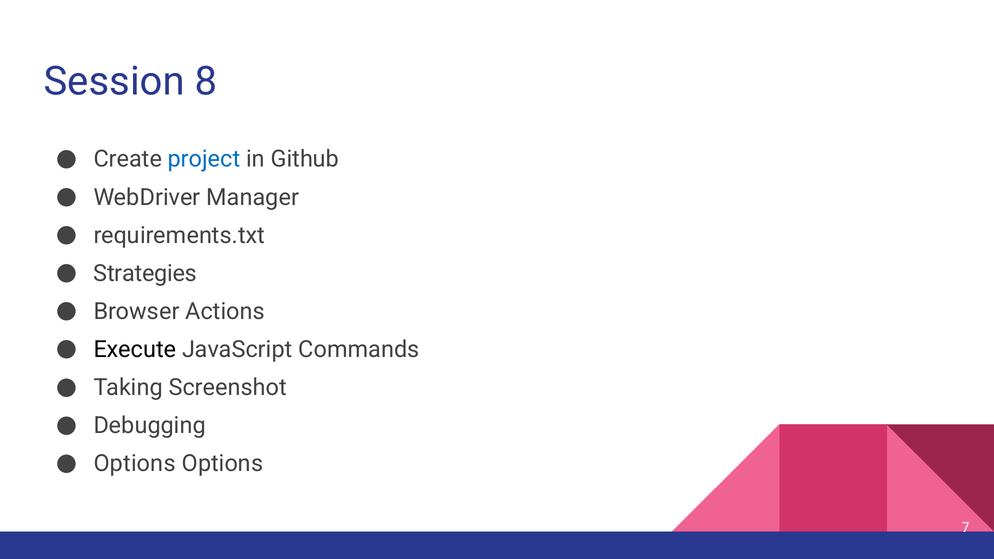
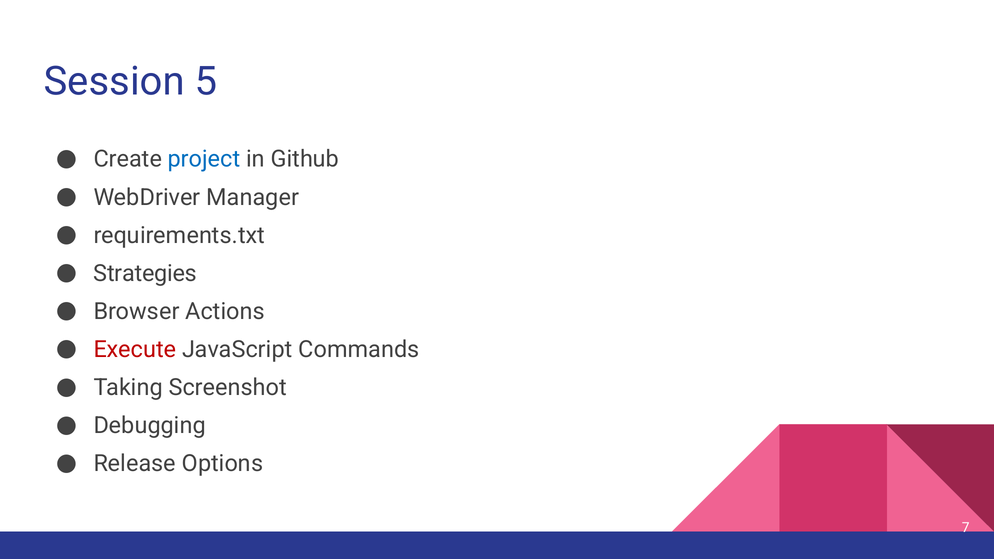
8: 8 -> 5
Execute colour: black -> red
Options at (135, 464): Options -> Release
